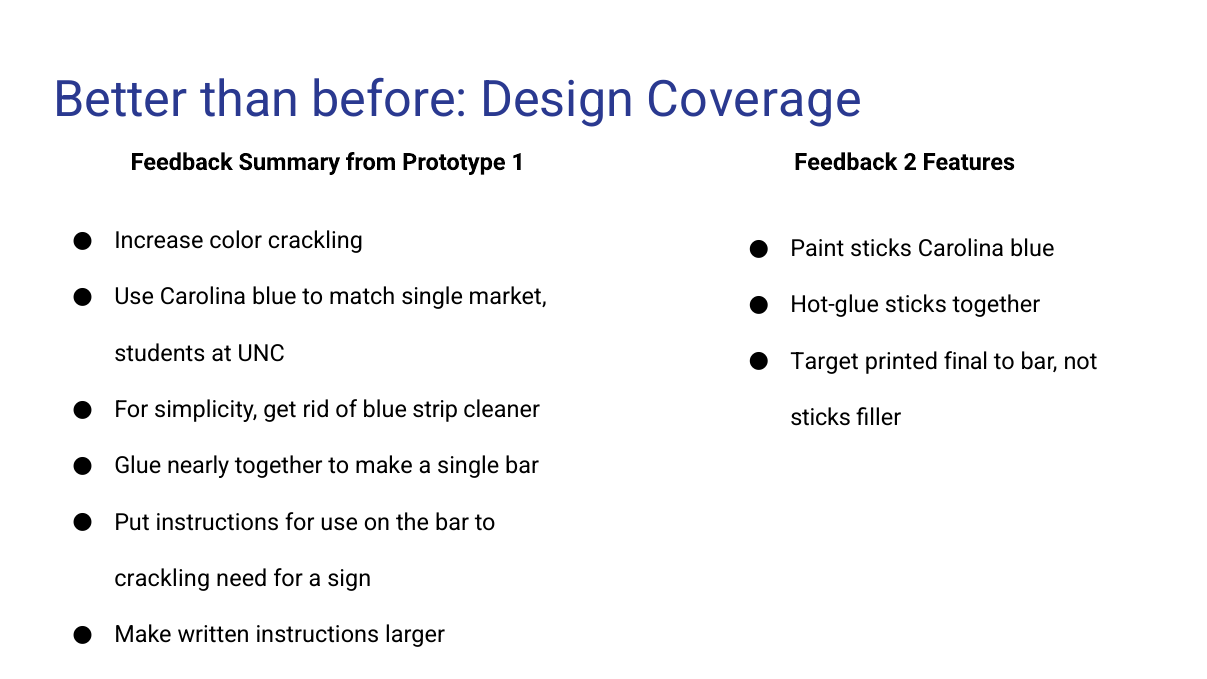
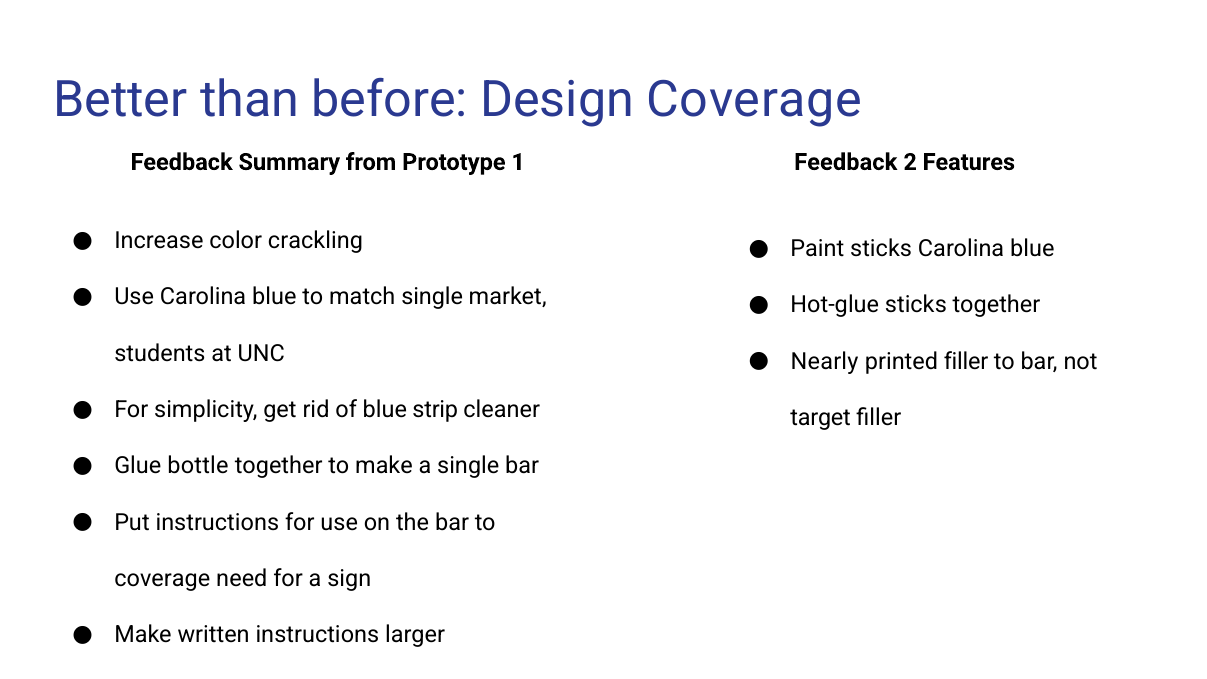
Target: Target -> Nearly
printed final: final -> filler
sticks at (821, 418): sticks -> target
nearly: nearly -> bottle
crackling at (162, 579): crackling -> coverage
